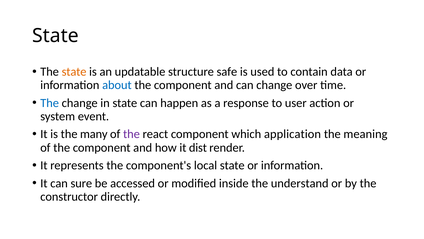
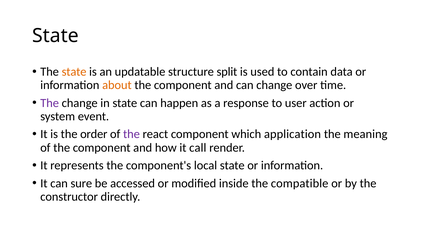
safe: safe -> split
about colour: blue -> orange
The at (50, 103) colour: blue -> purple
many: many -> order
dist: dist -> call
understand: understand -> compatible
